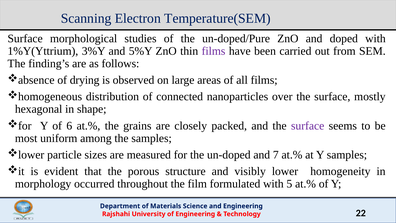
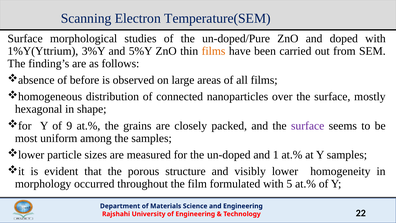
films at (213, 51) colour: purple -> orange
drying: drying -> before
6: 6 -> 9
7: 7 -> 1
